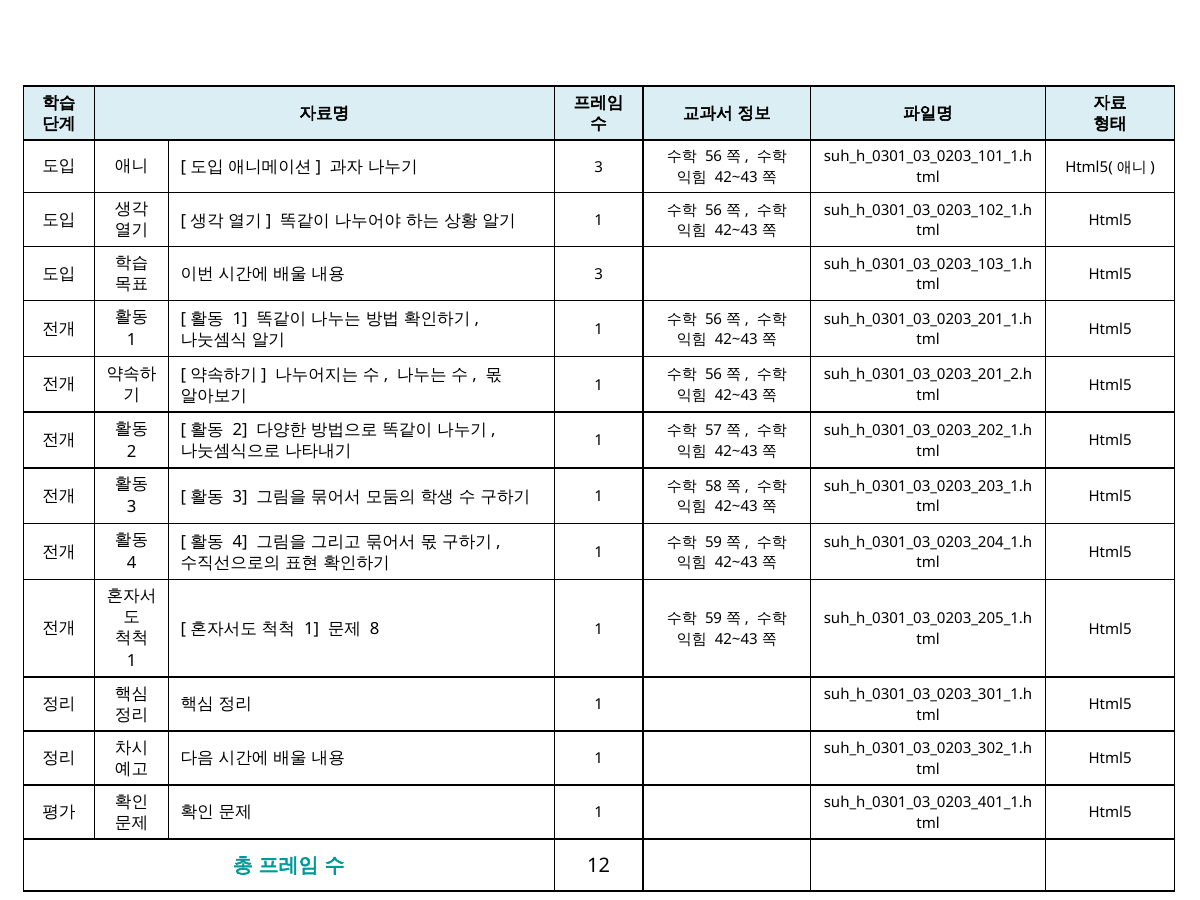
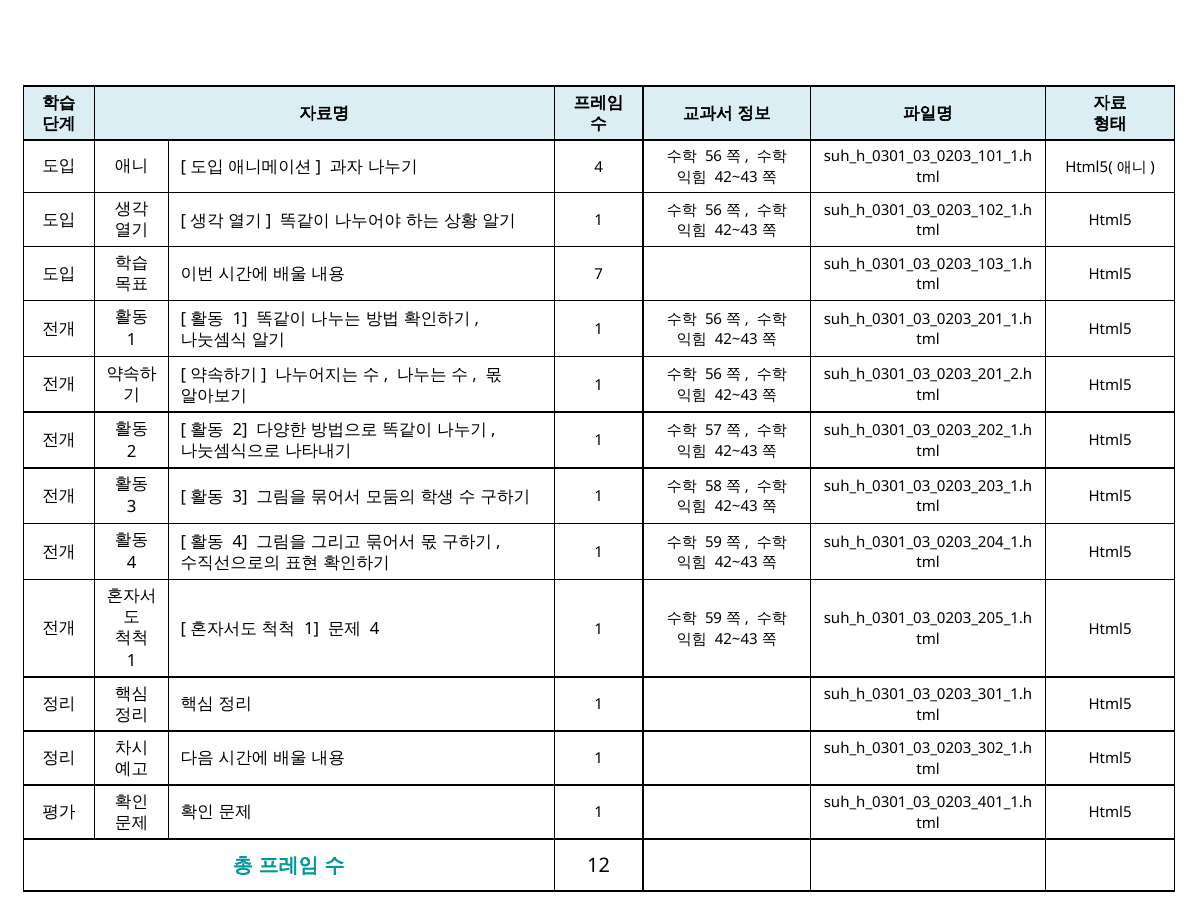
3 at (599, 167): 3 -> 4
3 at (599, 274): 3 -> 7
8 at (375, 629): 8 -> 4
